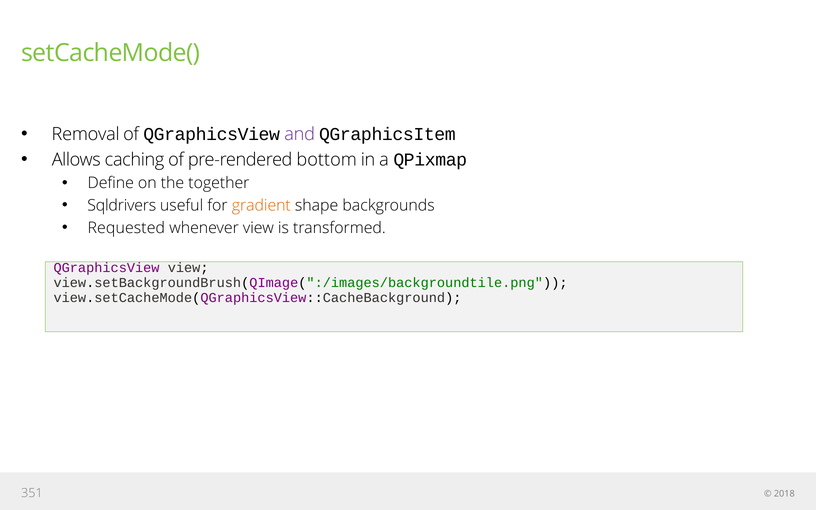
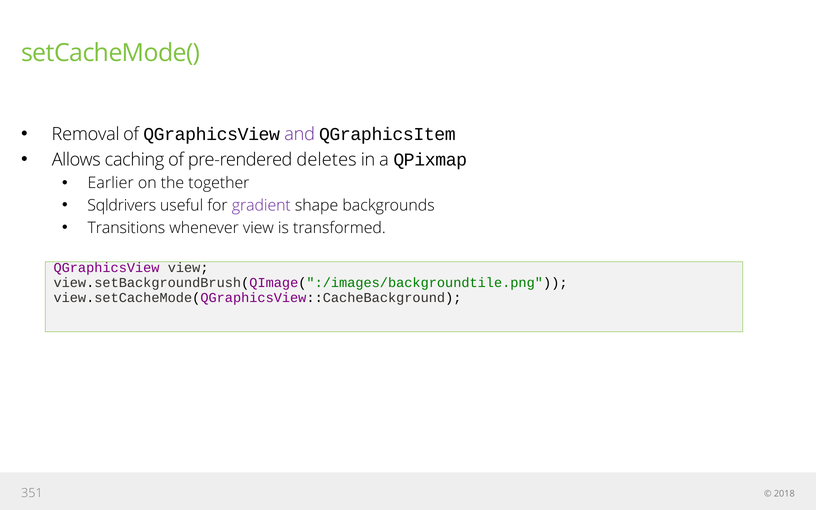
bottom: bottom -> deletes
Define: Define -> Earlier
gradient colour: orange -> purple
Requested: Requested -> Transitions
